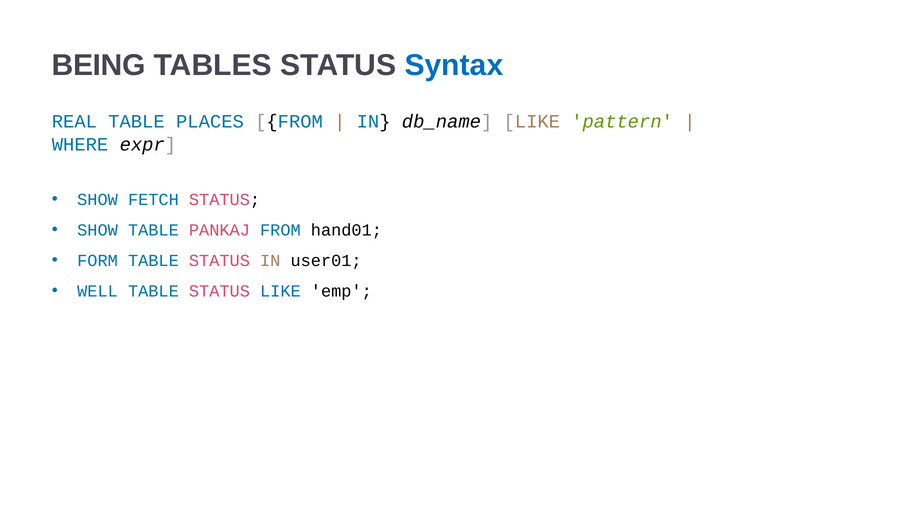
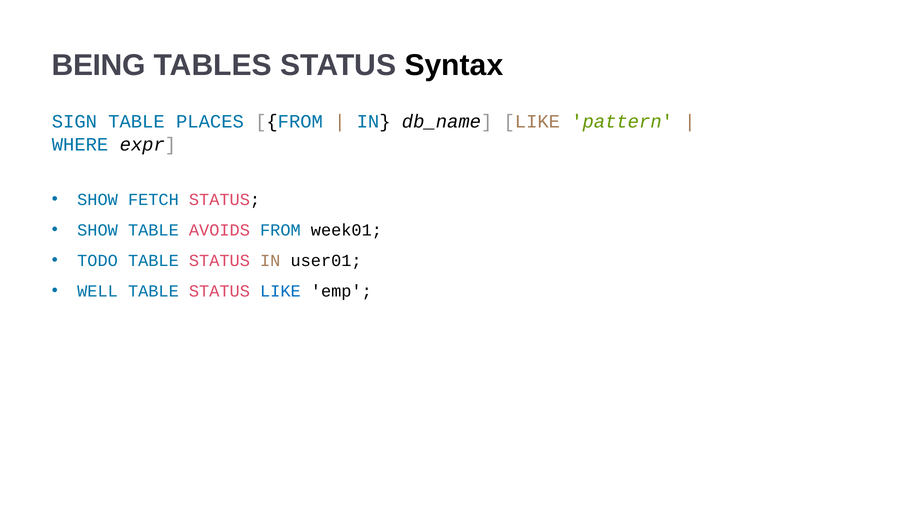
Syntax colour: blue -> black
REAL: REAL -> SIGN
PANKAJ: PANKAJ -> AVOIDS
hand01: hand01 -> week01
FORM: FORM -> TODO
